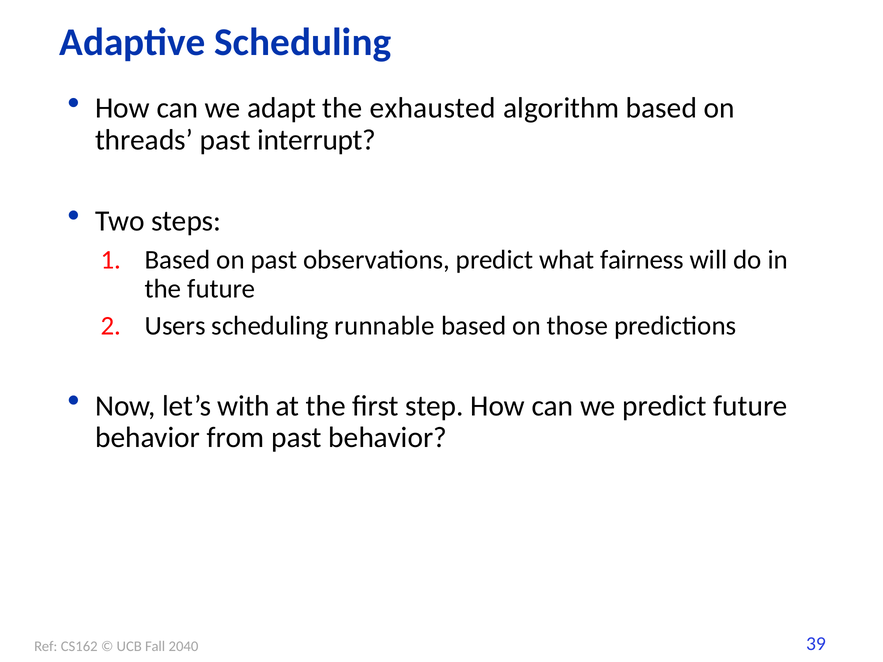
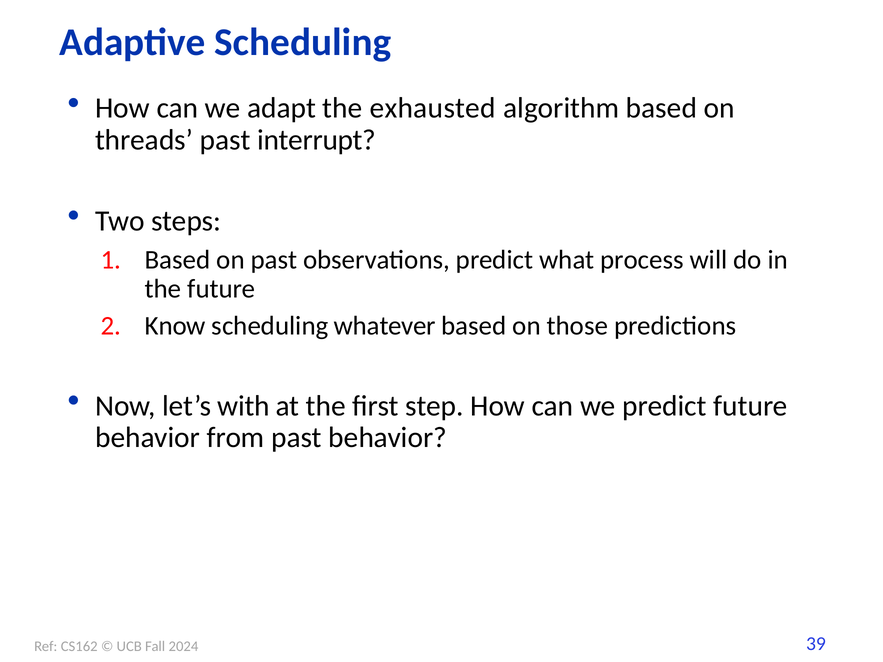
fairness: fairness -> process
Users: Users -> Know
runnable: runnable -> whatever
2040: 2040 -> 2024
